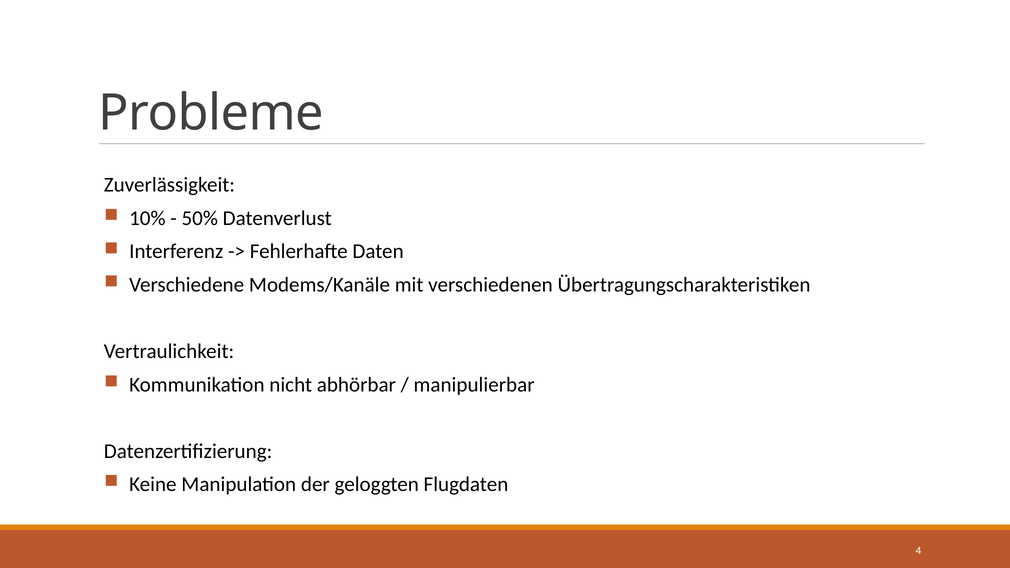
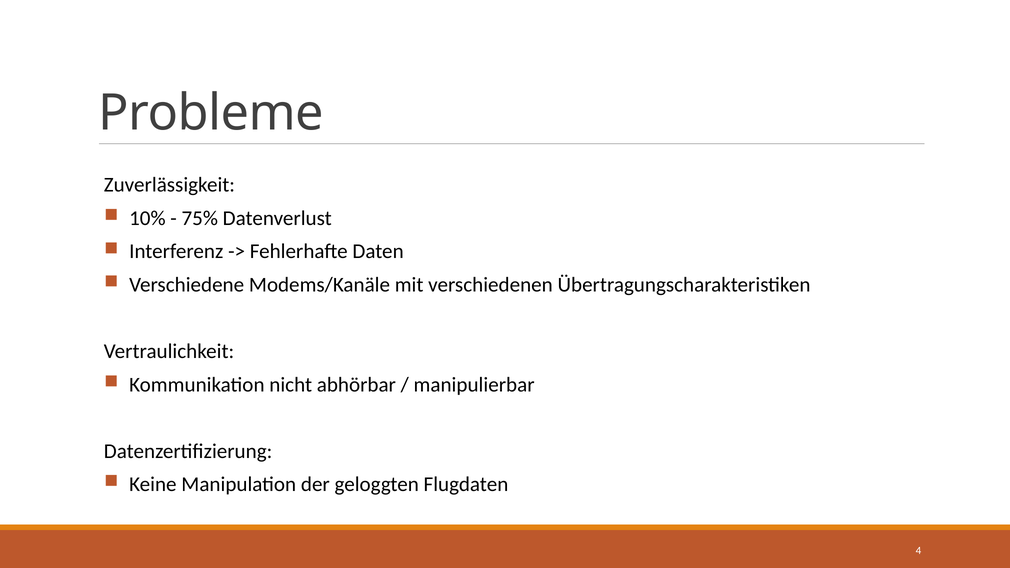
50%: 50% -> 75%
